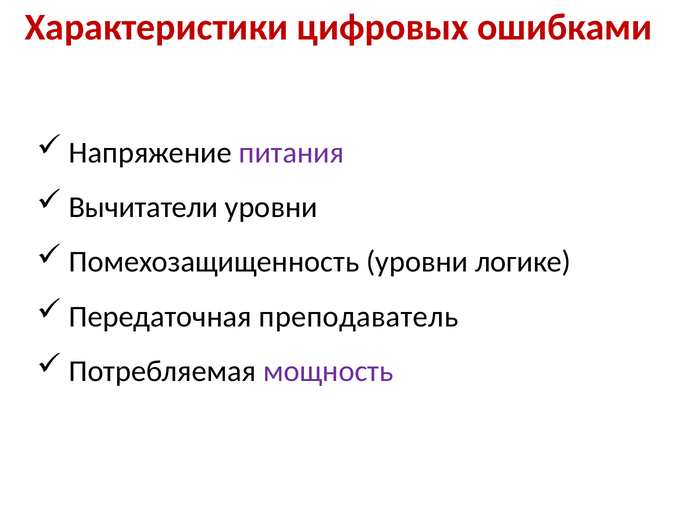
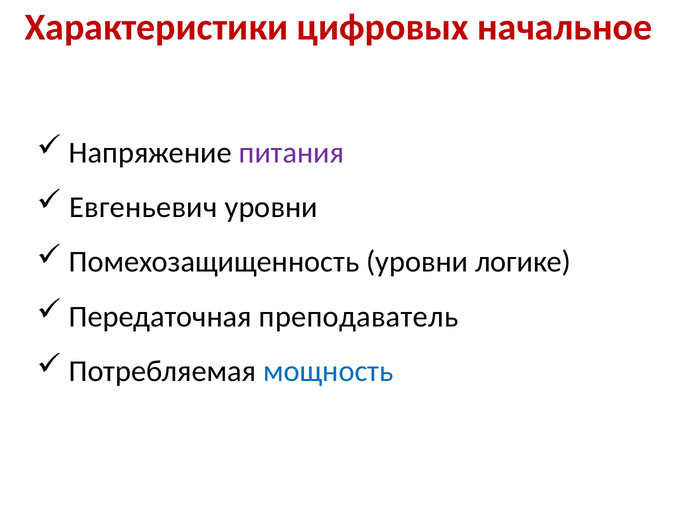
ошибками: ошибками -> начальное
Вычитатели: Вычитатели -> Евгеньевич
мощность colour: purple -> blue
